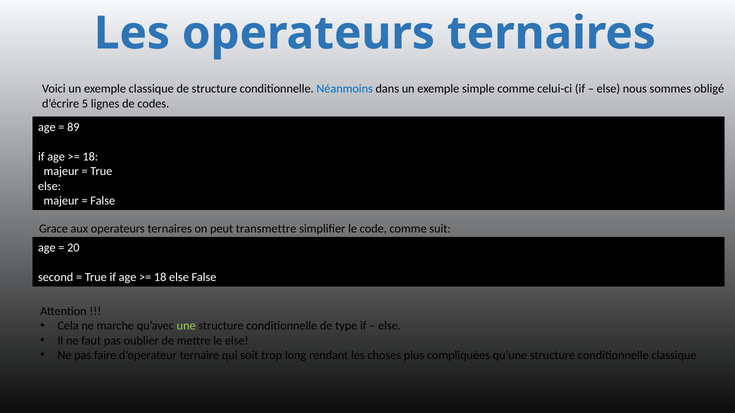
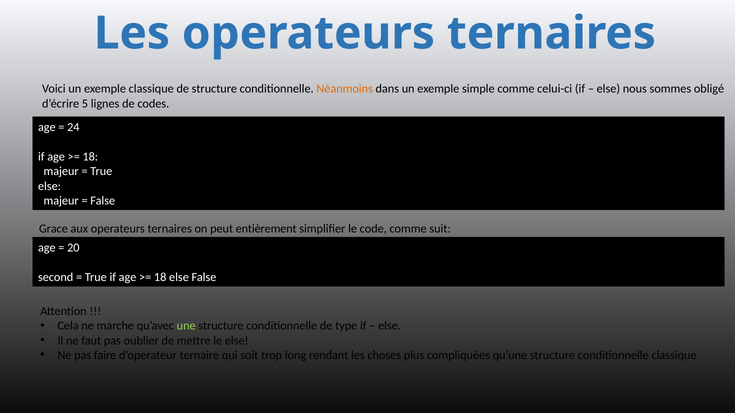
Néanmoins colour: blue -> orange
89: 89 -> 24
transmettre: transmettre -> entièrement
